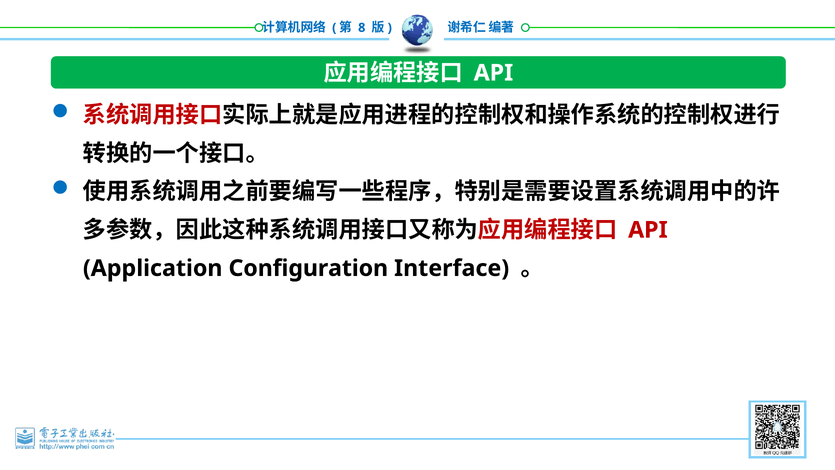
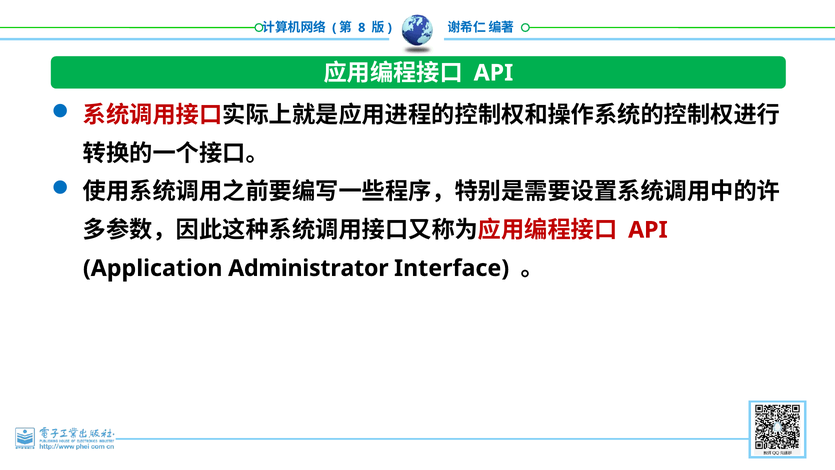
Configuration: Configuration -> Administrator
